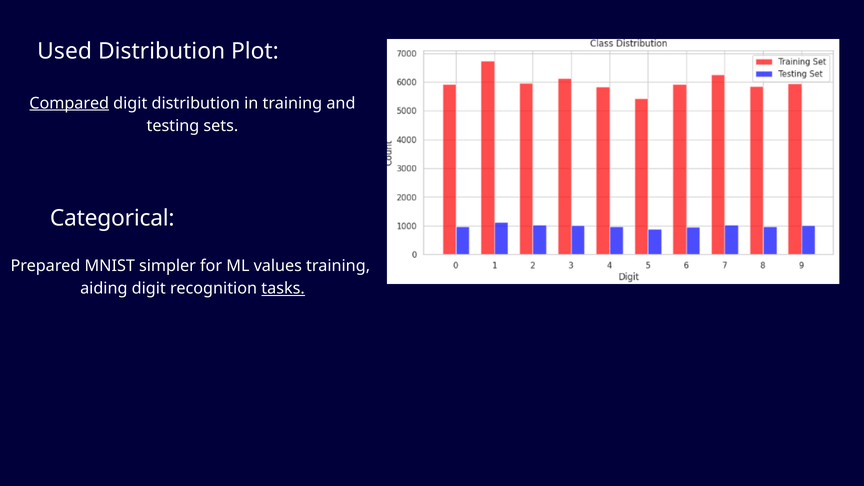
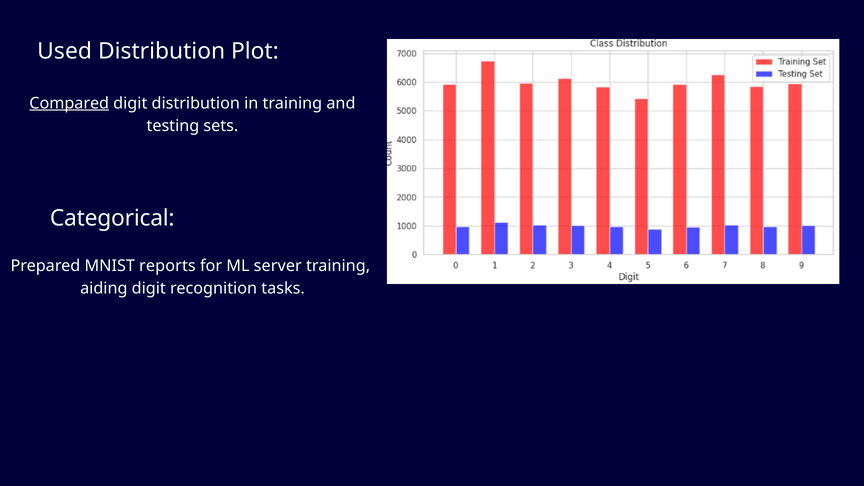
simpler: simpler -> reports
values: values -> server
tasks underline: present -> none
